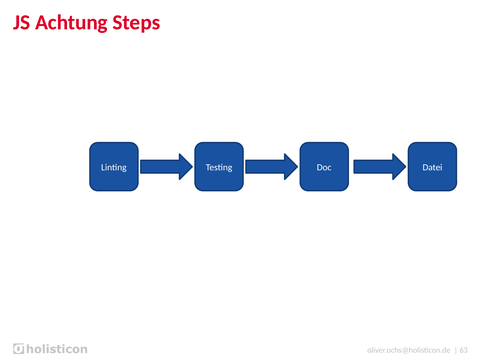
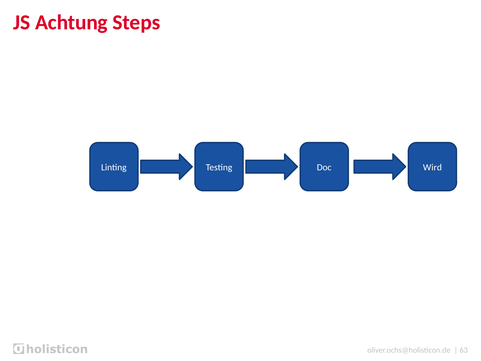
Datei: Datei -> Wird
